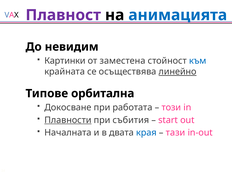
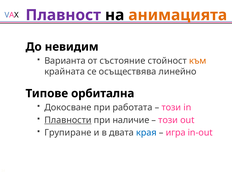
анимацията colour: blue -> orange
Картинки: Картинки -> Варианта
заместена: заместена -> състояние
към colour: blue -> orange
линейно underline: present -> none
събития: събития -> наличие
start at (168, 120): start -> този
Началната: Началната -> Групиране
тази: тази -> игра
